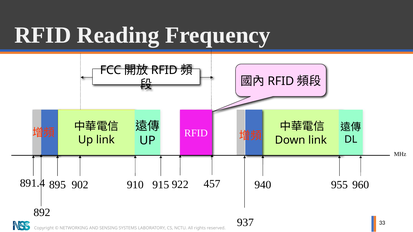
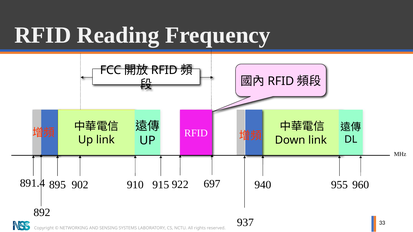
457: 457 -> 697
